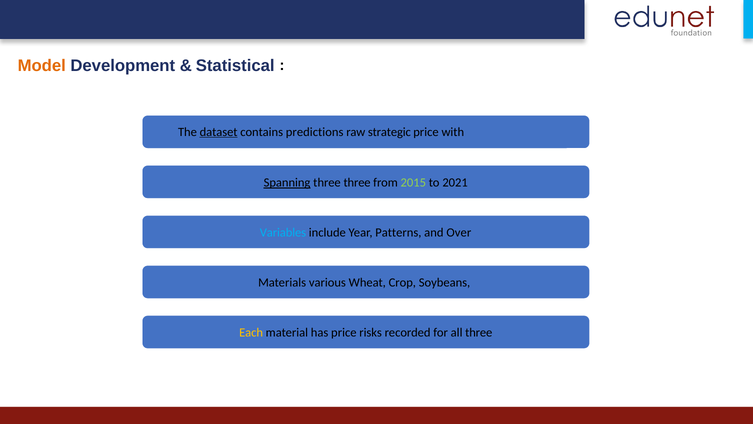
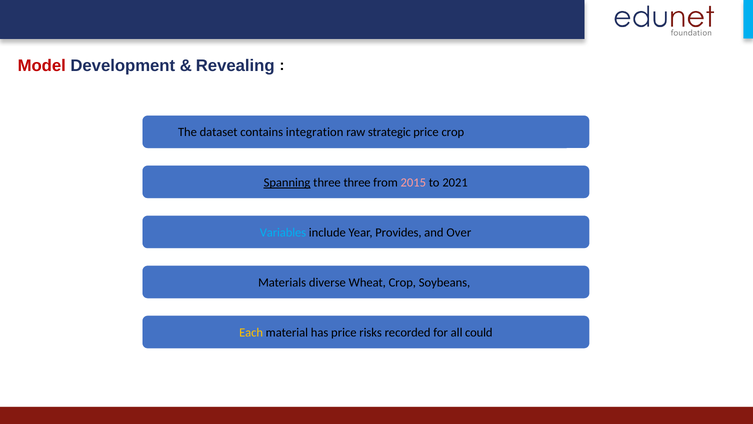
Model colour: orange -> red
Statistical: Statistical -> Revealing
dataset underline: present -> none
predictions: predictions -> integration
price with: with -> crop
2015 colour: light green -> pink
Patterns: Patterns -> Provides
various: various -> diverse
all three: three -> could
